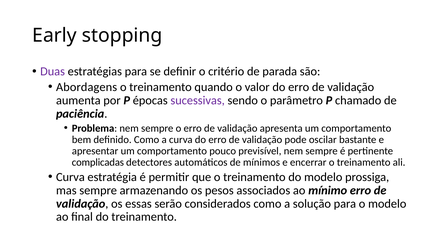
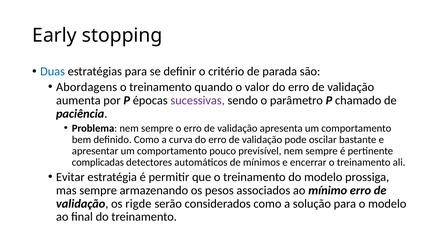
Duas colour: purple -> blue
Curva at (70, 177): Curva -> Evitar
essas: essas -> rigde
